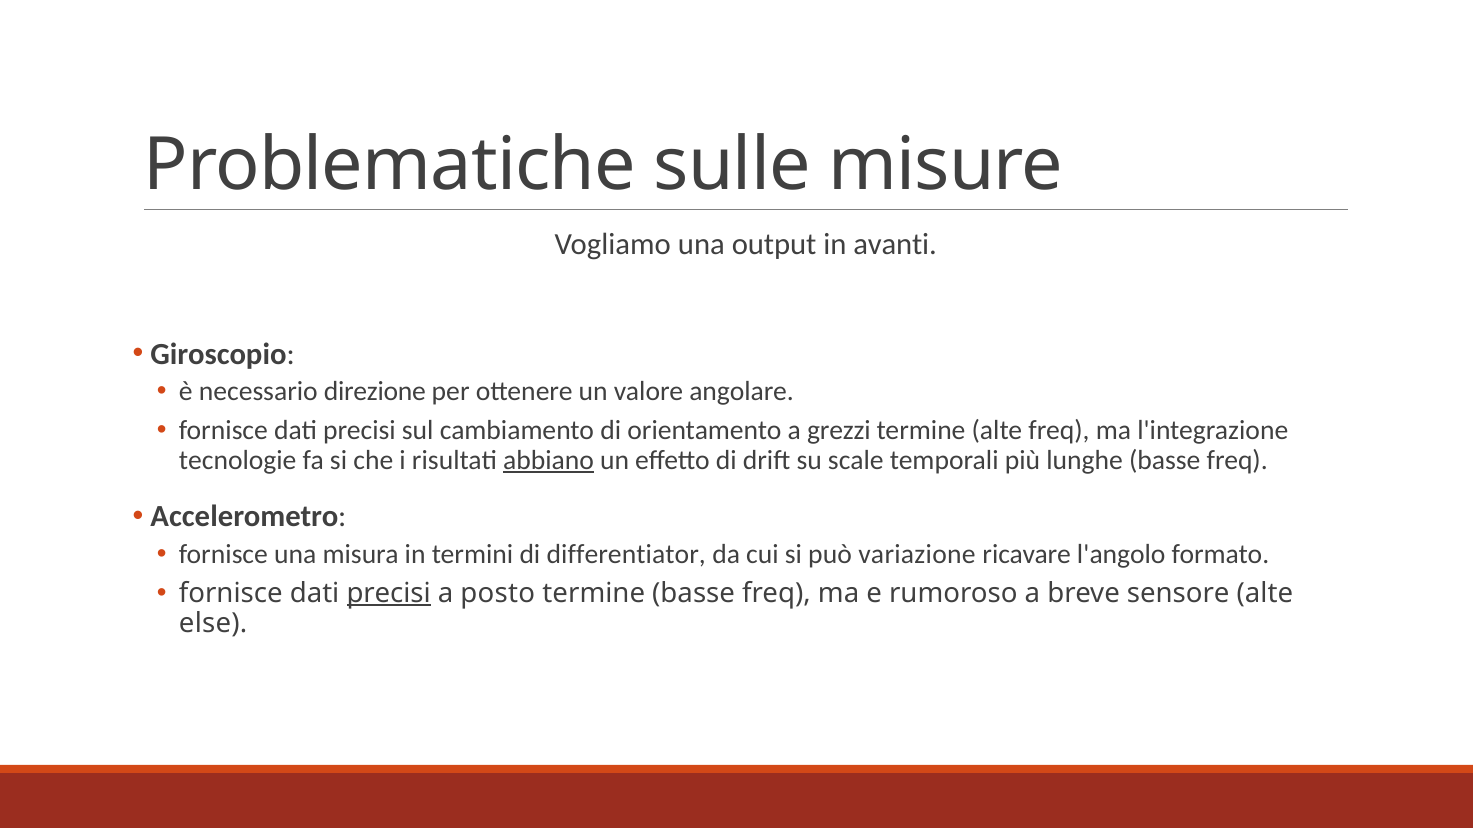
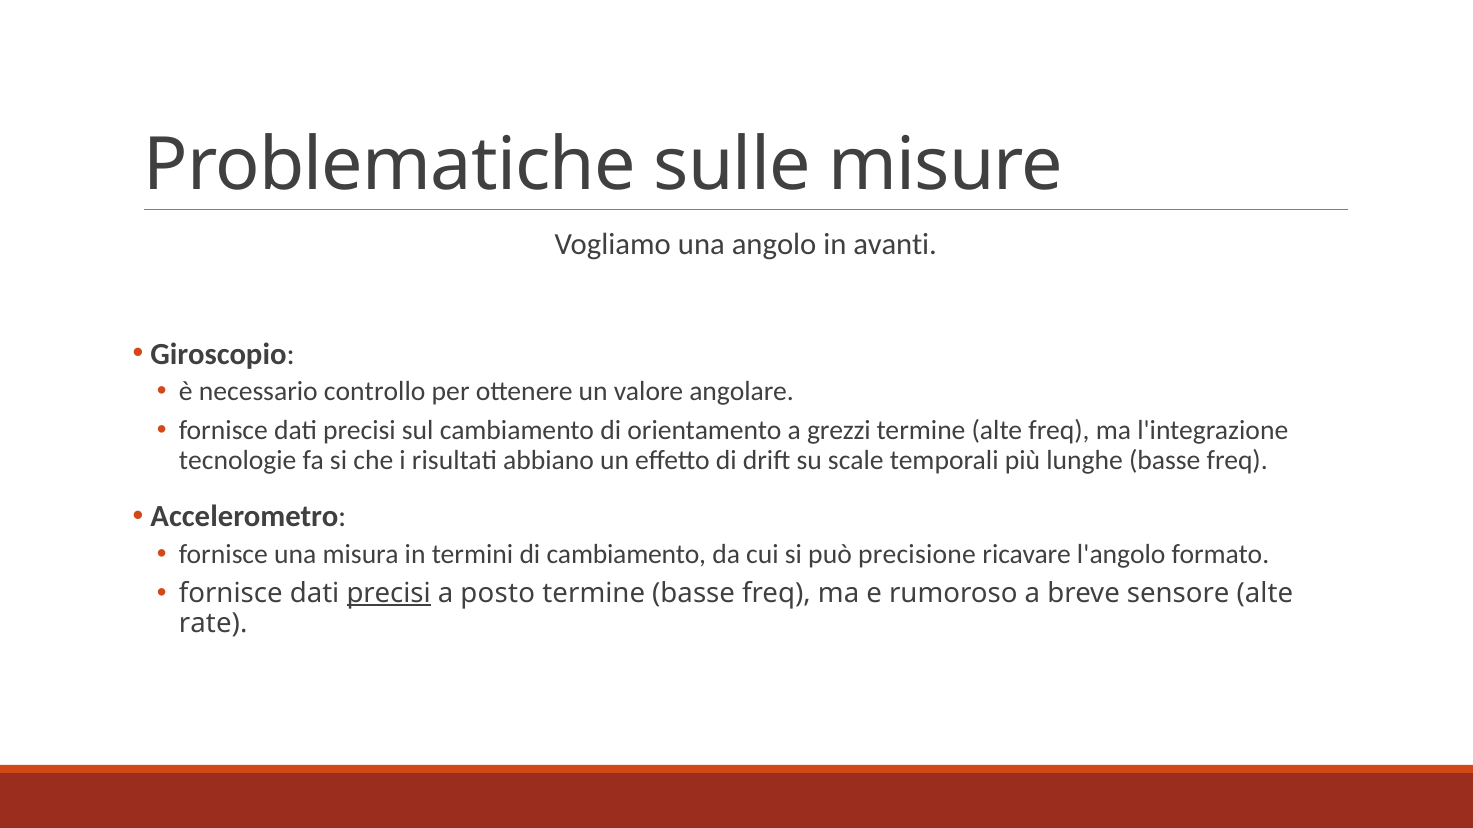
output: output -> angolo
direzione: direzione -> controllo
abbiano underline: present -> none
di differentiator: differentiator -> cambiamento
variazione: variazione -> precisione
else: else -> rate
